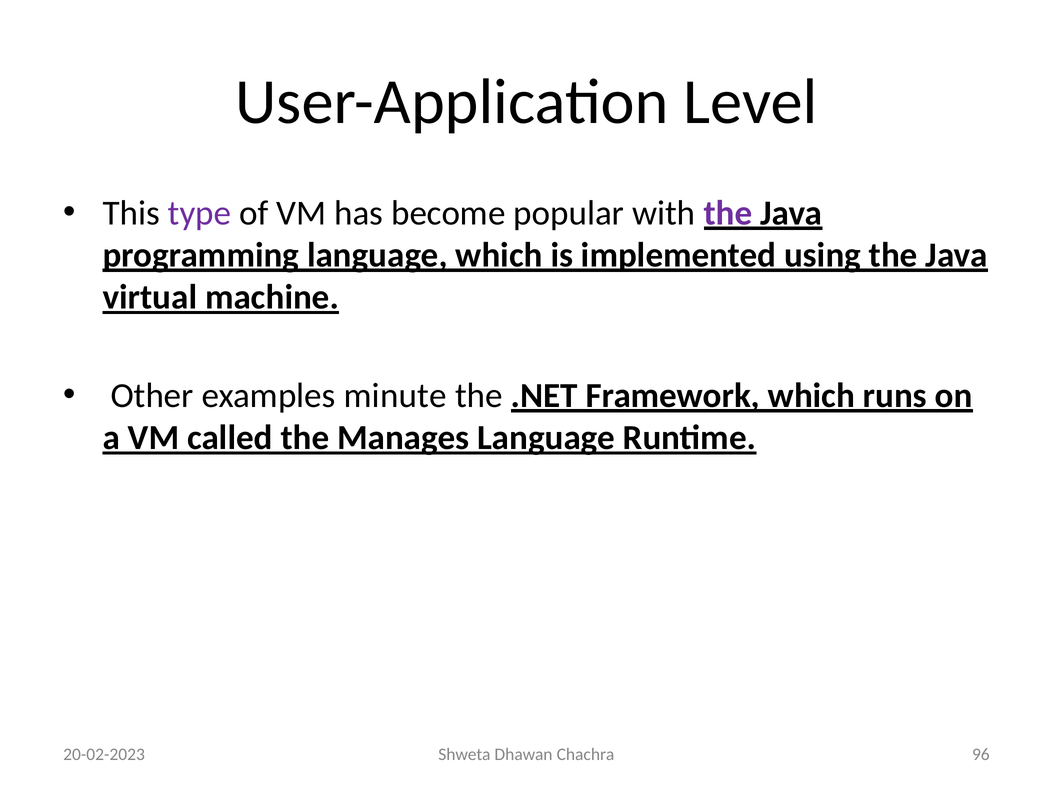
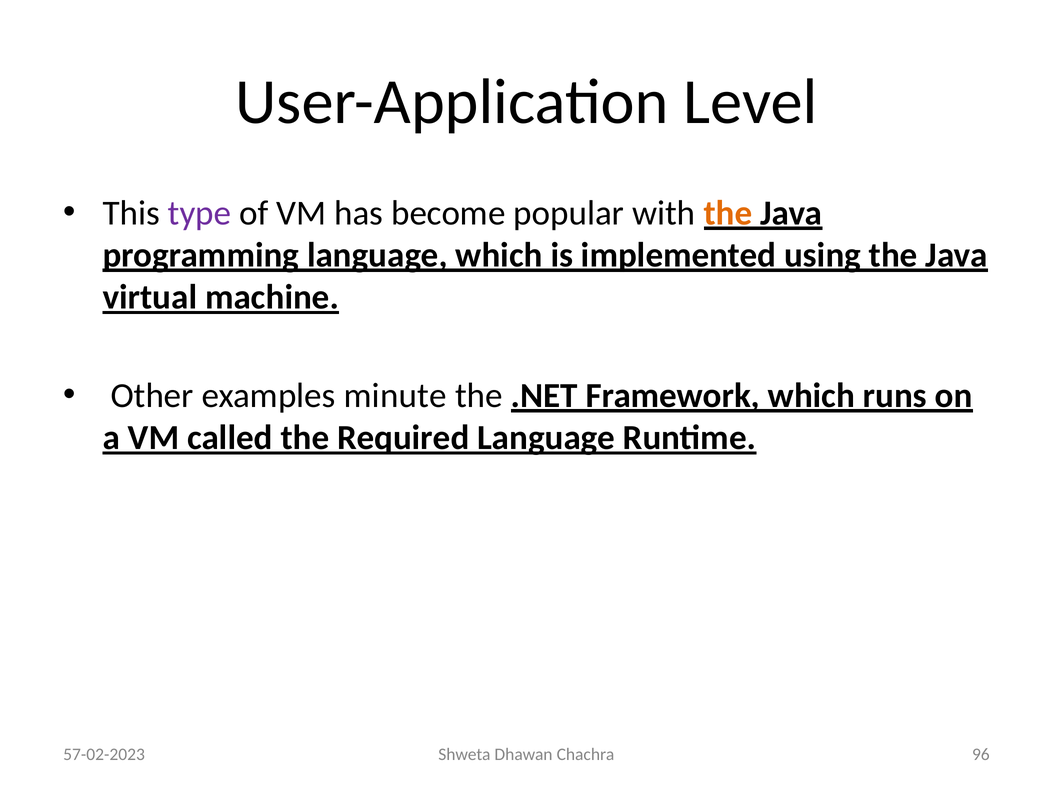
the at (728, 213) colour: purple -> orange
Manages: Manages -> Required
20-02-2023: 20-02-2023 -> 57-02-2023
